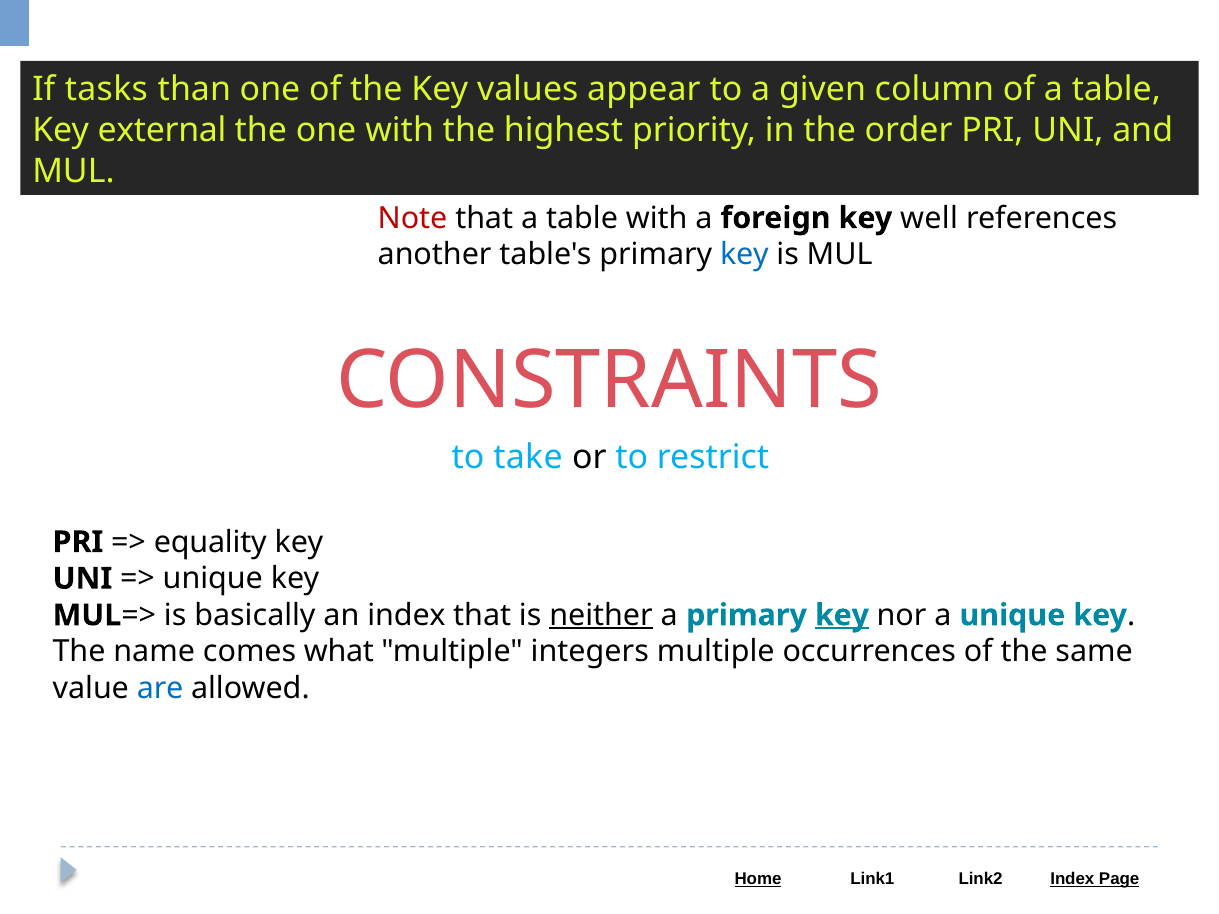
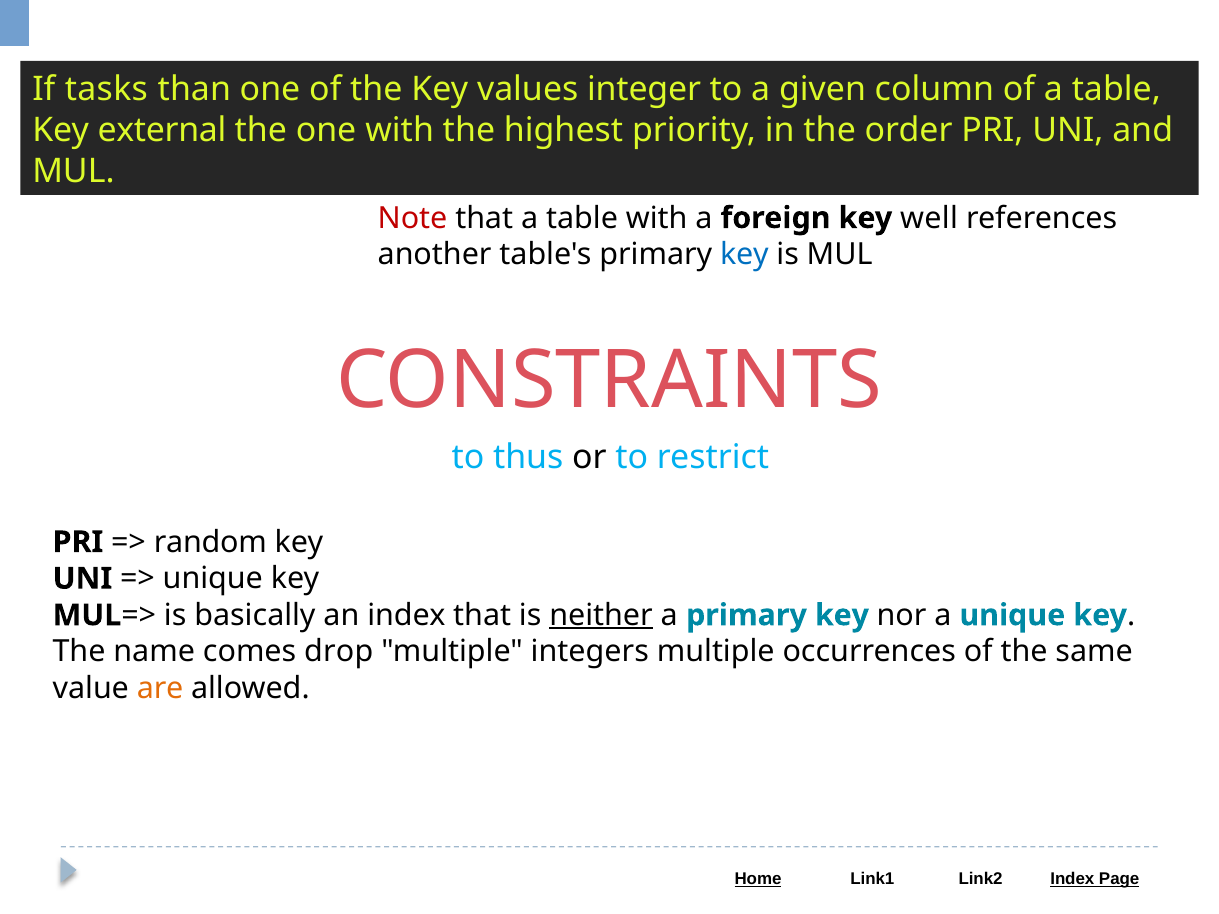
appear: appear -> integer
take: take -> thus
equality: equality -> random
key at (842, 615) underline: present -> none
what: what -> drop
are colour: blue -> orange
